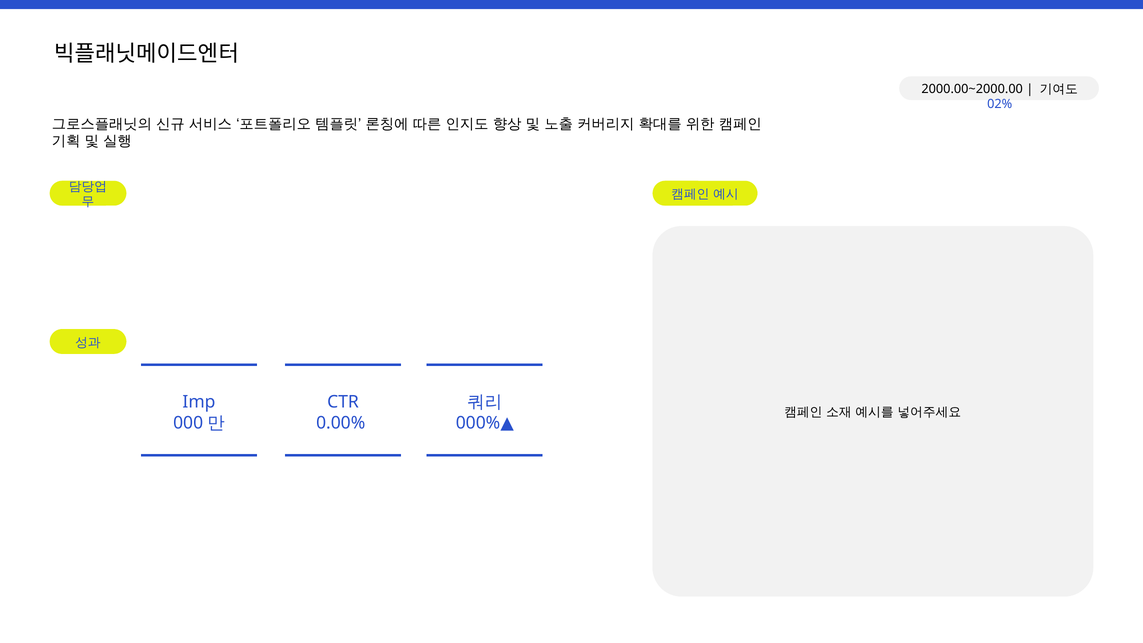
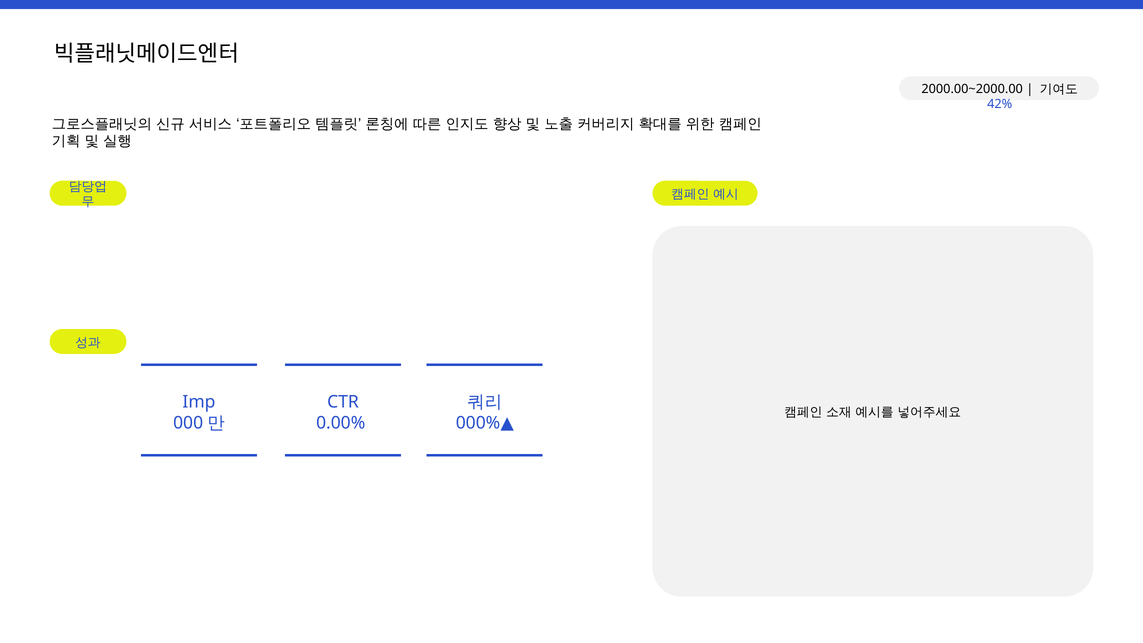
02%: 02% -> 42%
